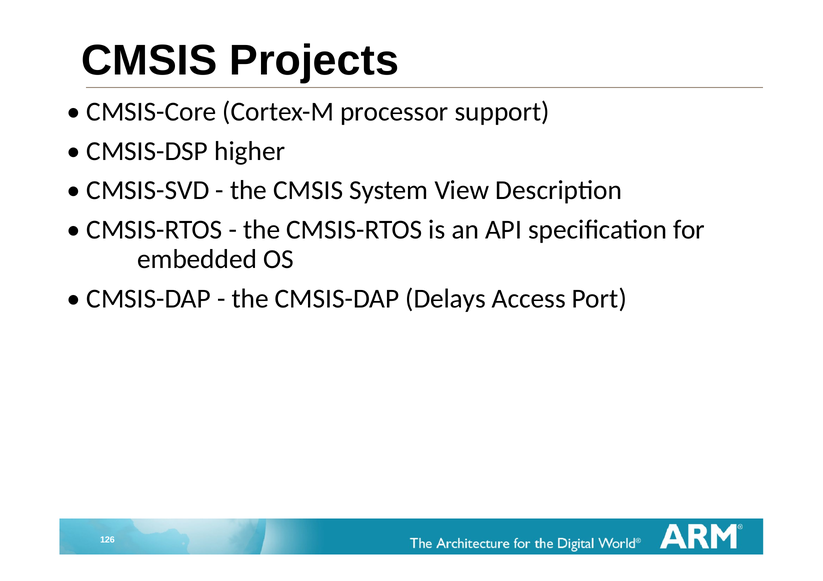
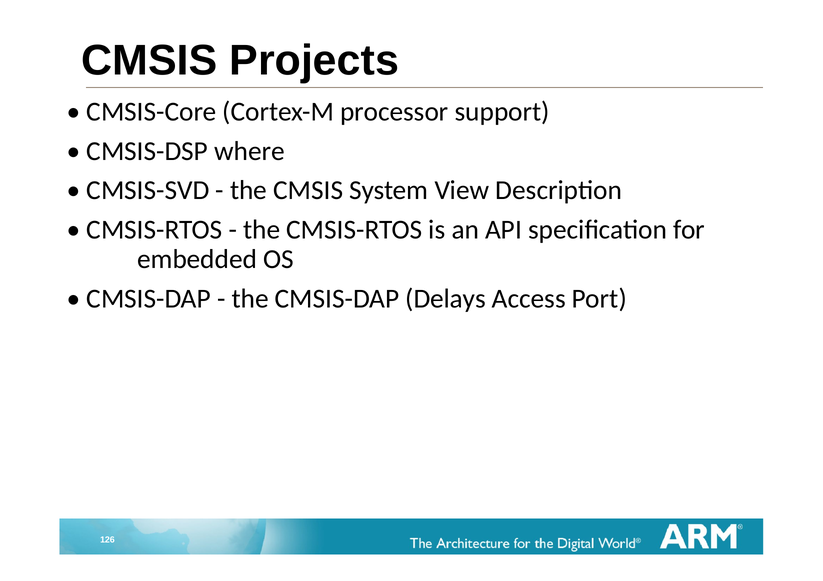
higher: higher -> where
